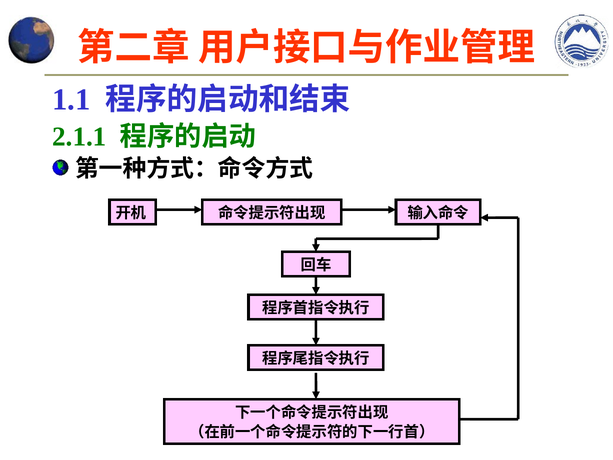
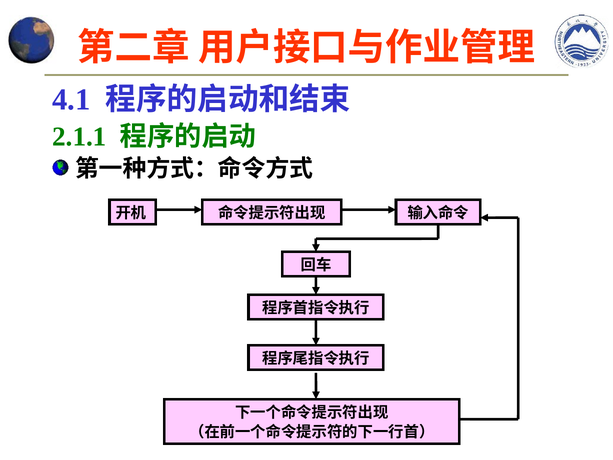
1.1: 1.1 -> 4.1
